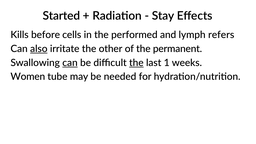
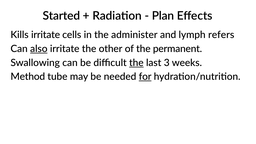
Stay: Stay -> Plan
Kills before: before -> irritate
performed: performed -> administer
can at (70, 63) underline: present -> none
1: 1 -> 3
Women: Women -> Method
for underline: none -> present
